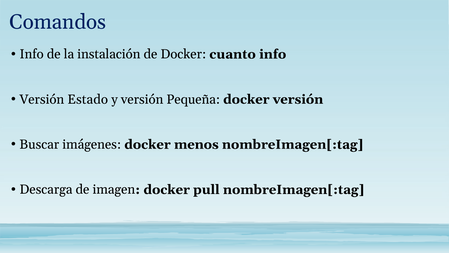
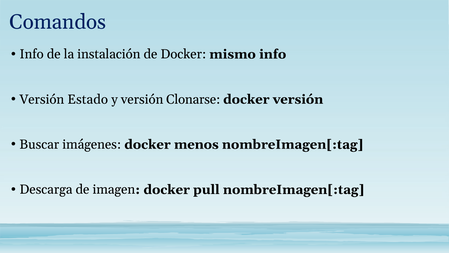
cuanto: cuanto -> mismo
Pequeña: Pequeña -> Clonarse
